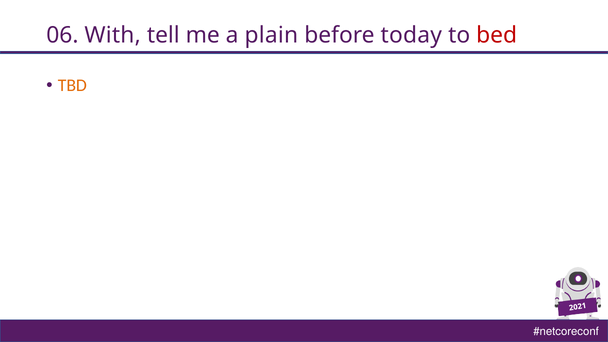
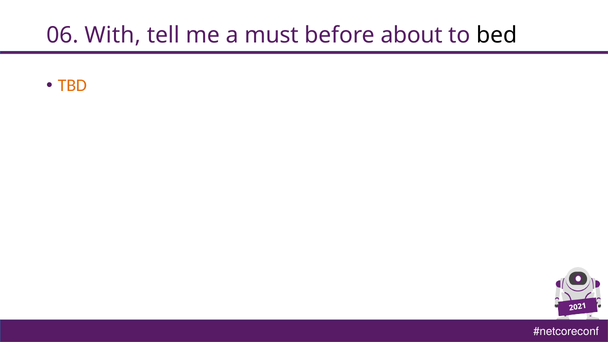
plain: plain -> must
today: today -> about
bed colour: red -> black
